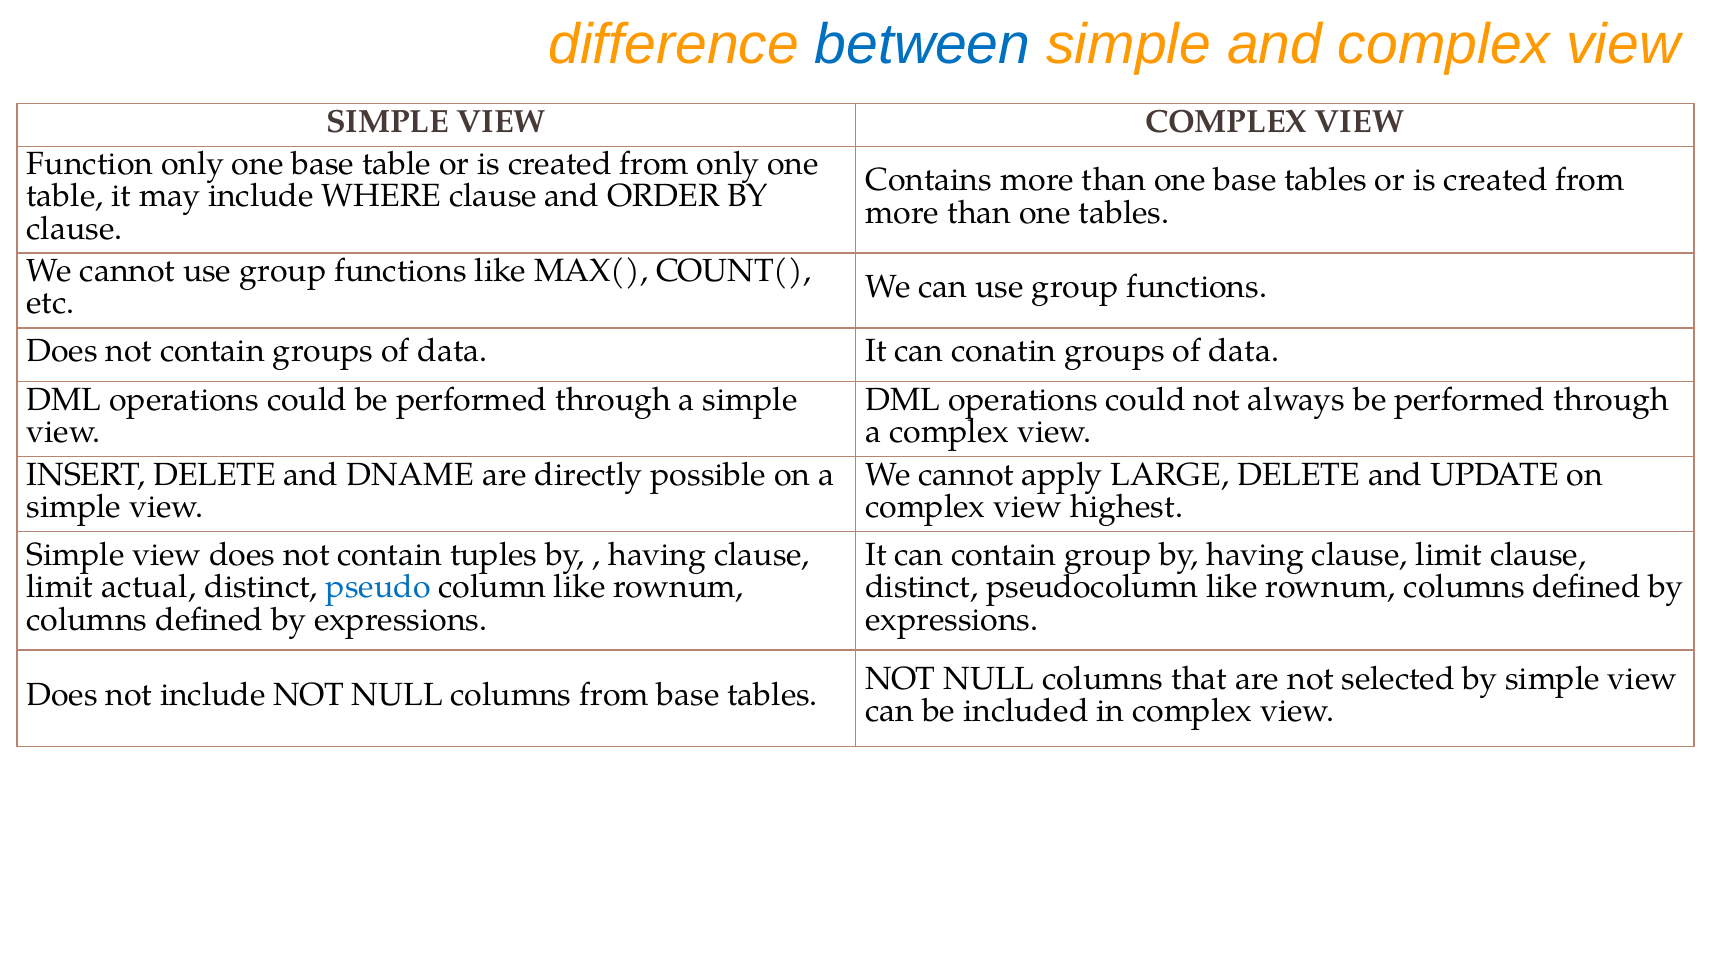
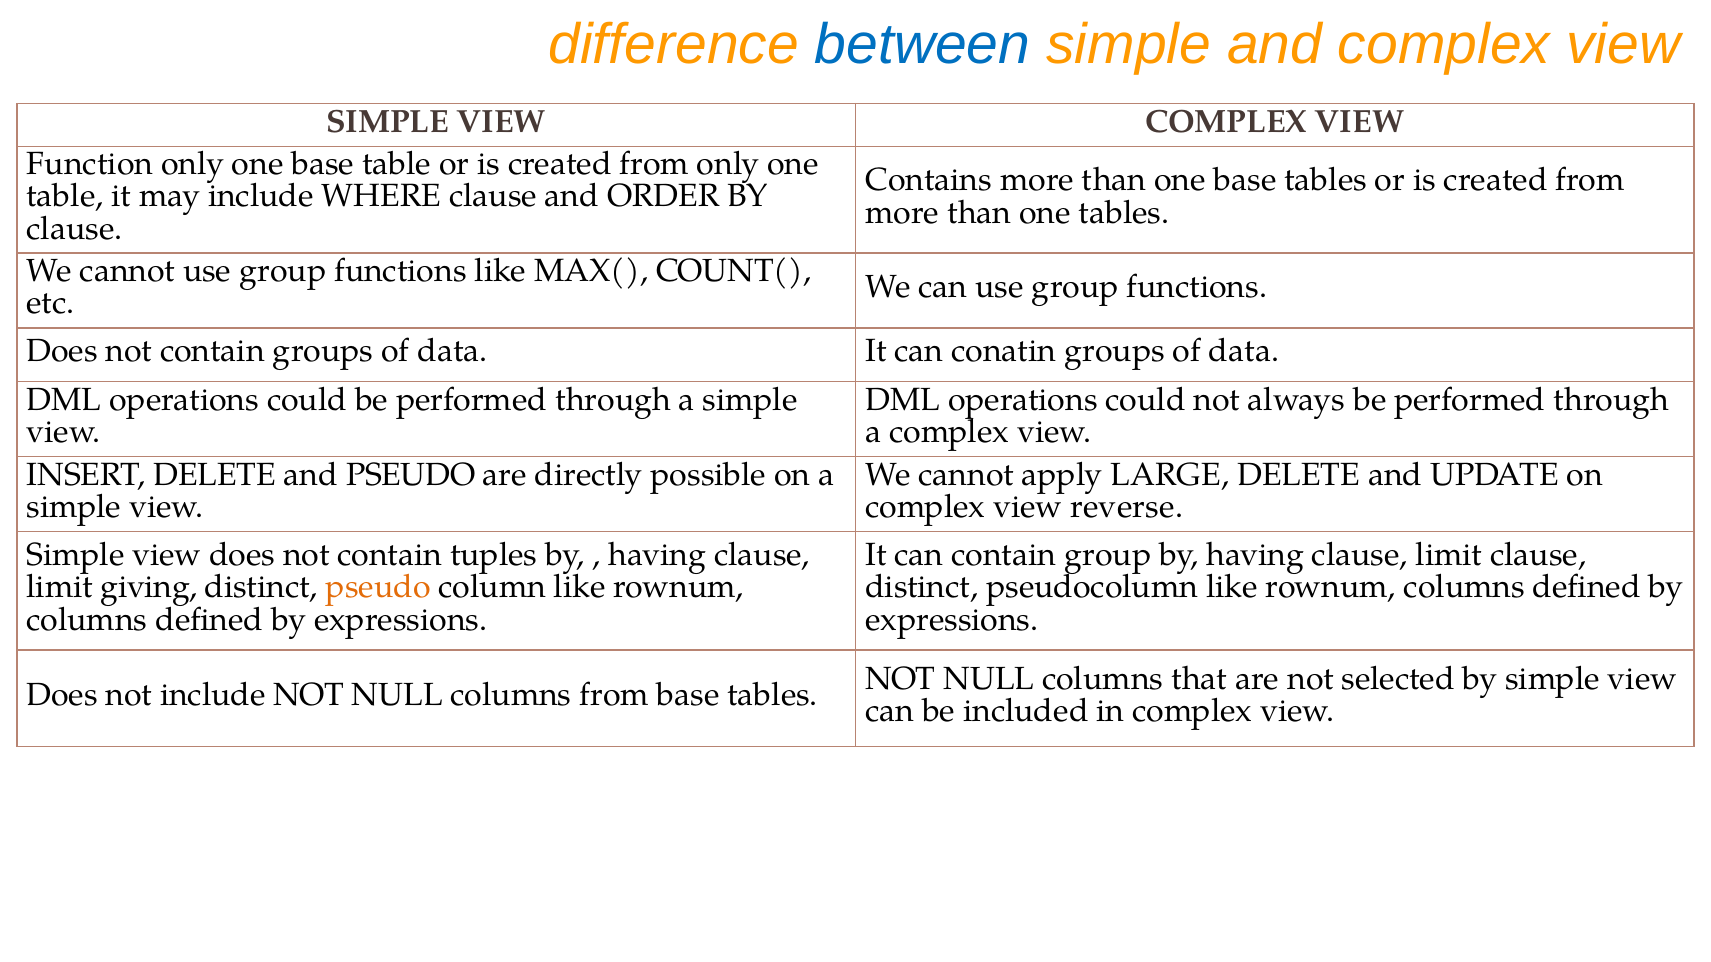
and DNAME: DNAME -> PSEUDO
highest: highest -> reverse
actual: actual -> giving
pseudo at (378, 588) colour: blue -> orange
